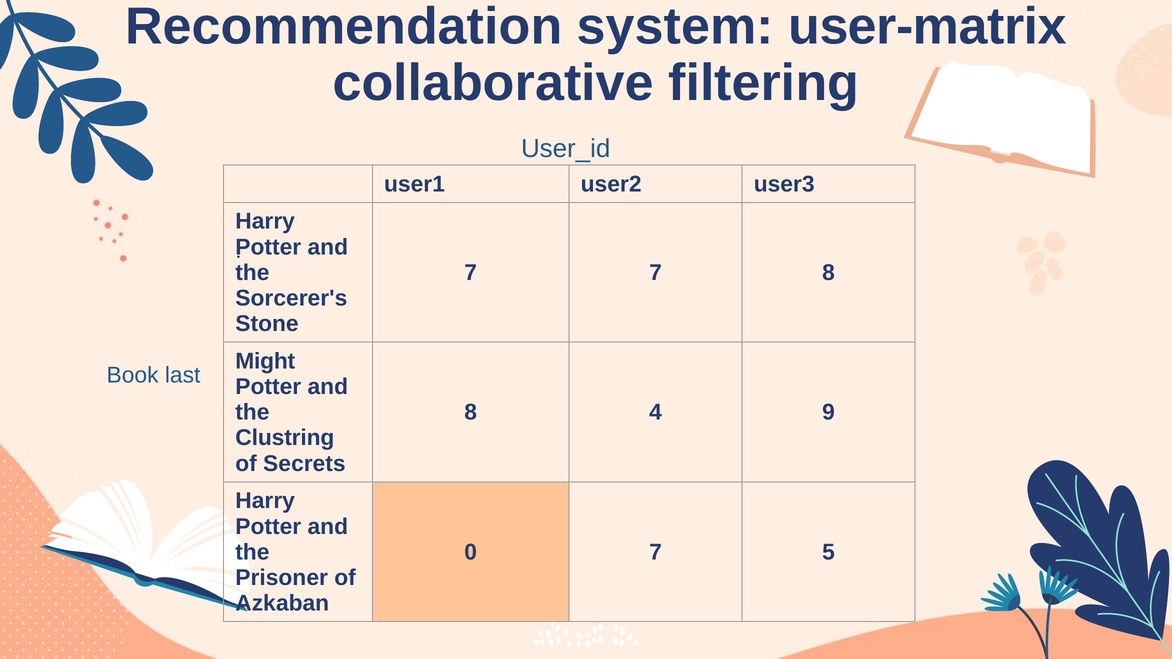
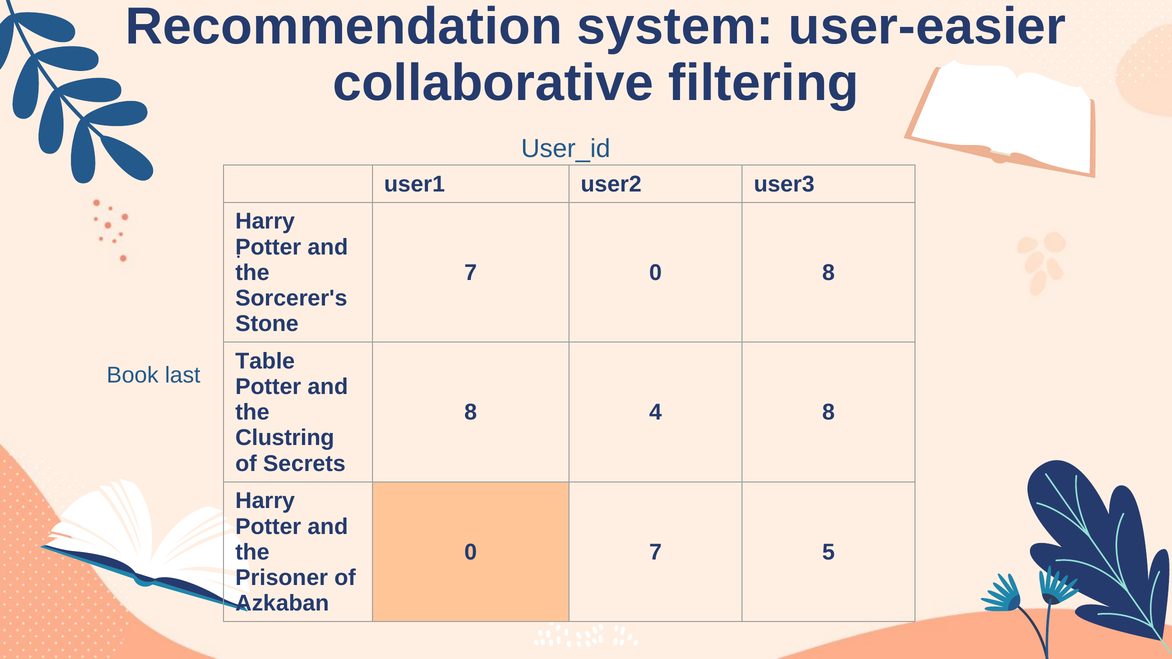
user-matrix: user-matrix -> user-easier
7 7: 7 -> 0
Might: Might -> Table
4 9: 9 -> 8
